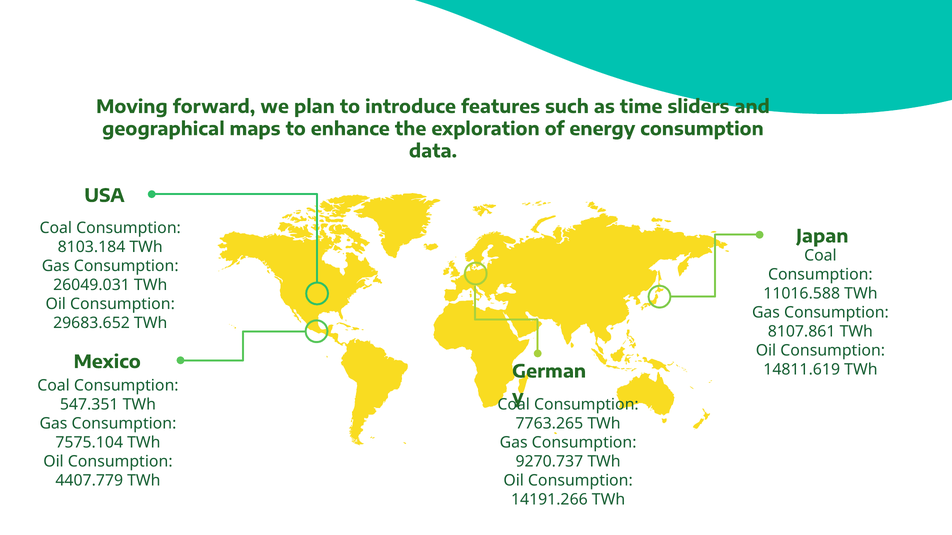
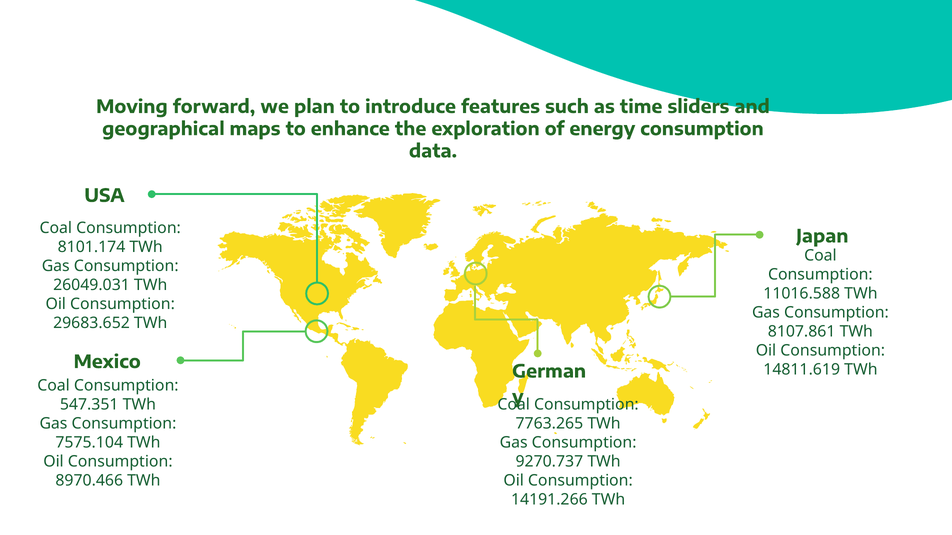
8103.184: 8103.184 -> 8101.174
4407.779: 4407.779 -> 8970.466
